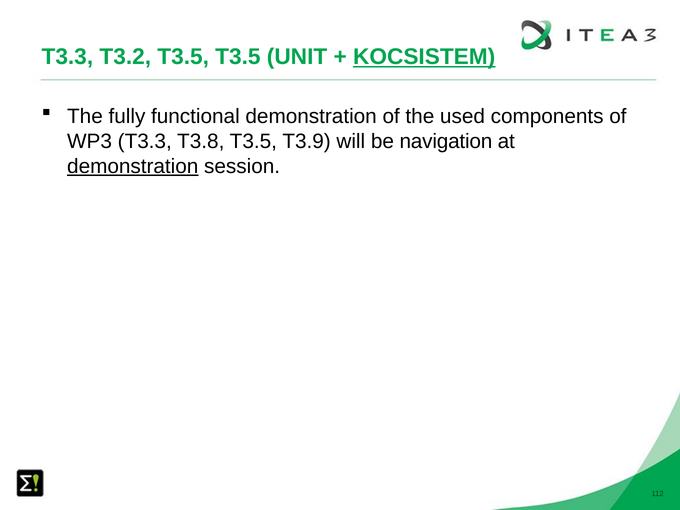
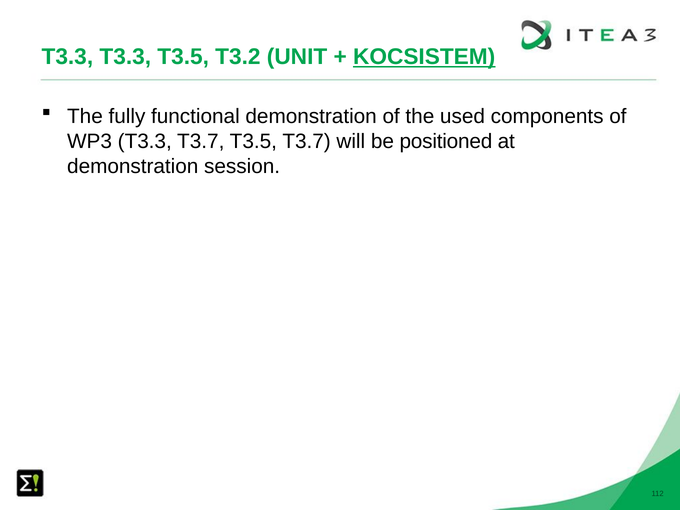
T3.3 T3.2: T3.2 -> T3.3
T3.5 T3.5: T3.5 -> T3.2
T3.3 T3.8: T3.8 -> T3.7
T3.5 T3.9: T3.9 -> T3.7
navigation: navigation -> positioned
demonstration at (133, 166) underline: present -> none
